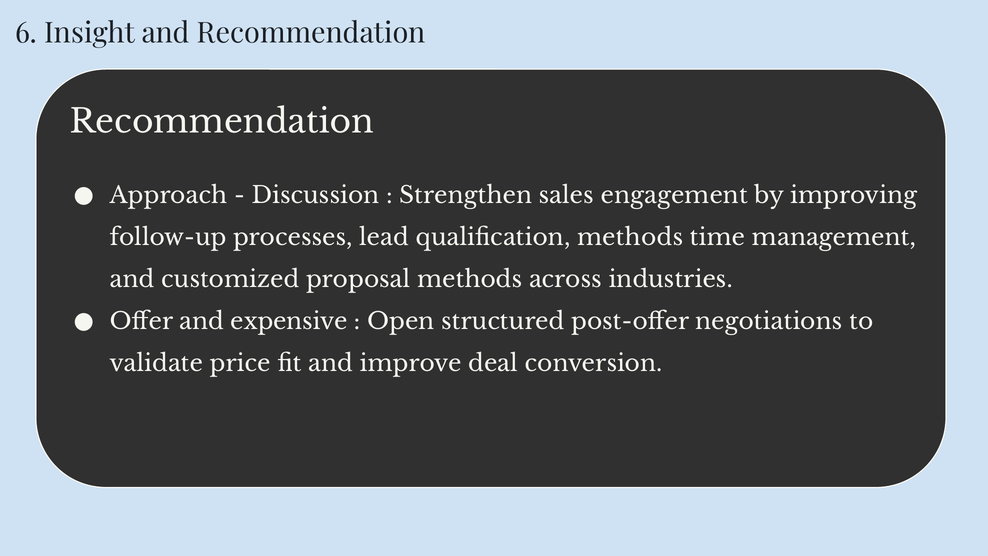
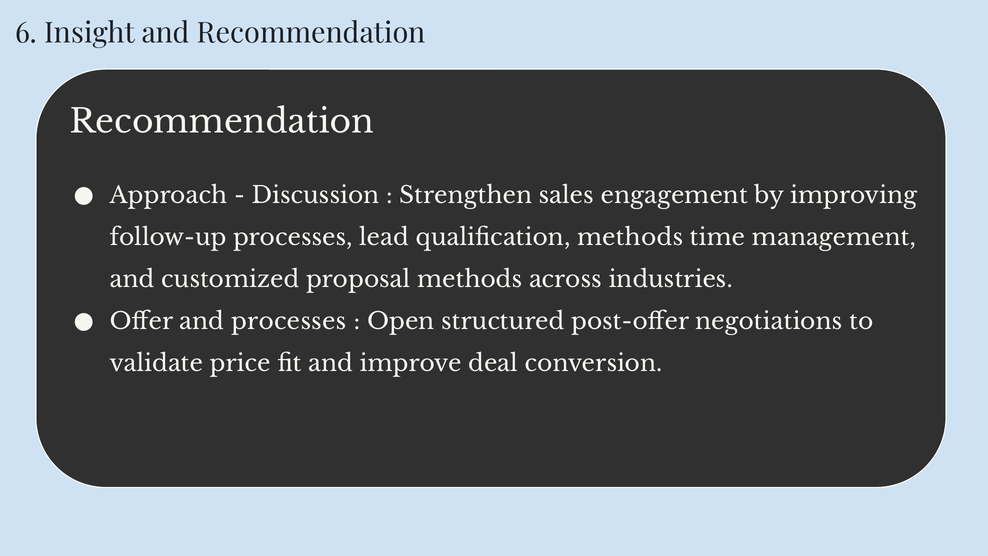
and expensive: expensive -> processes
